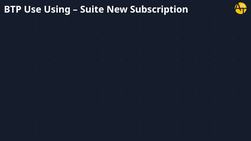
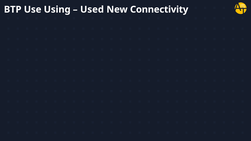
Suite: Suite -> Used
Subscription: Subscription -> Connectivity
